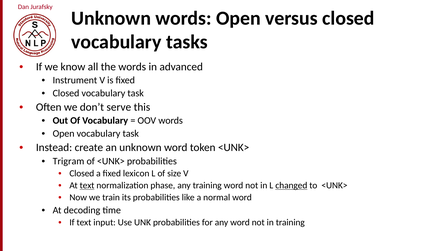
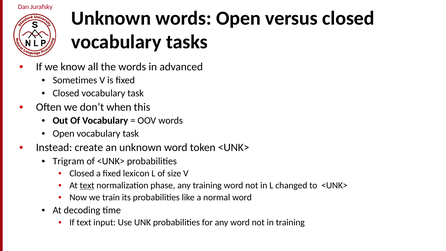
Instrument: Instrument -> Sometimes
serve: serve -> when
changed underline: present -> none
